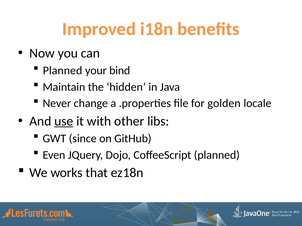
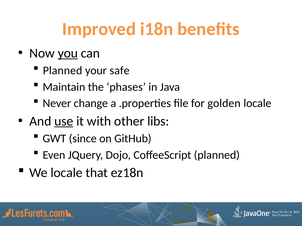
you underline: none -> present
bind: bind -> safe
hidden: hidden -> phases
We works: works -> locale
